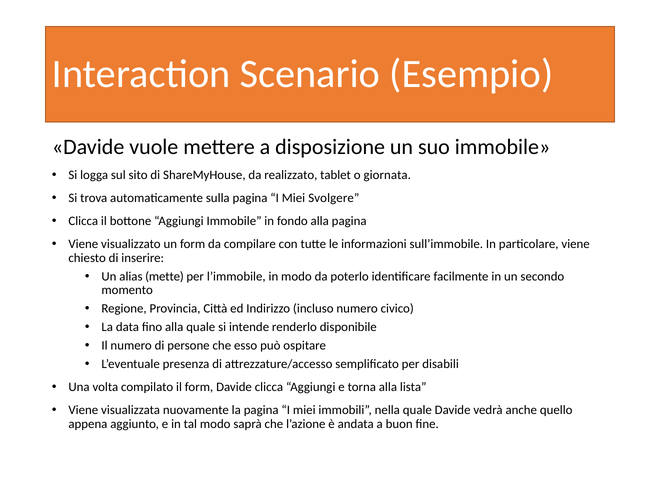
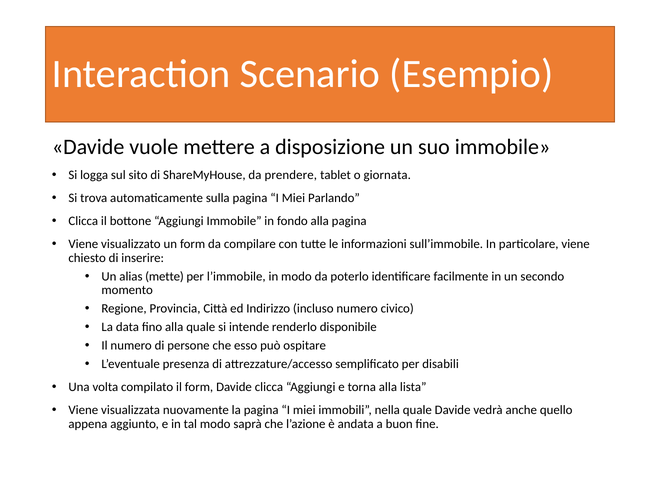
realizzato: realizzato -> prendere
Svolgere: Svolgere -> Parlando
